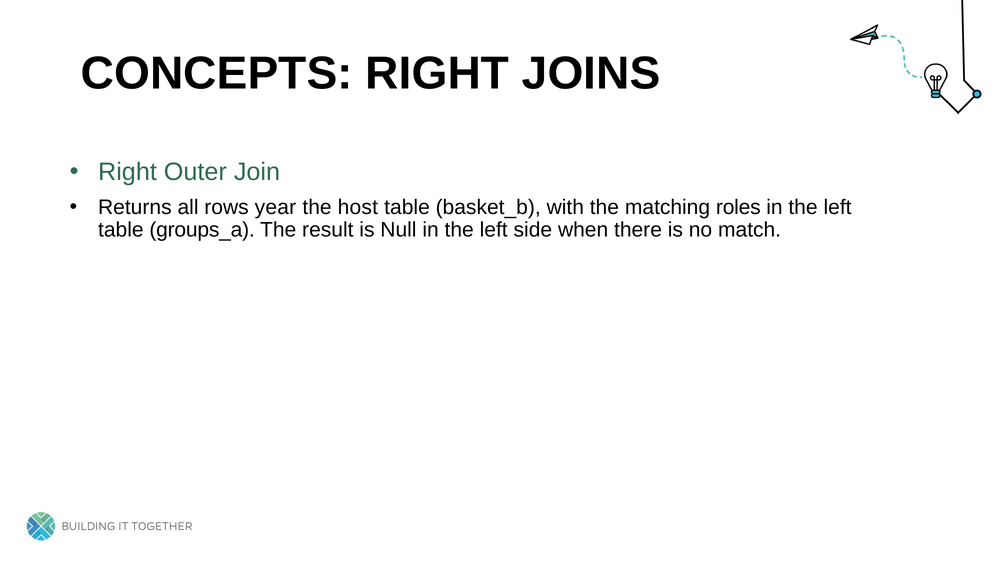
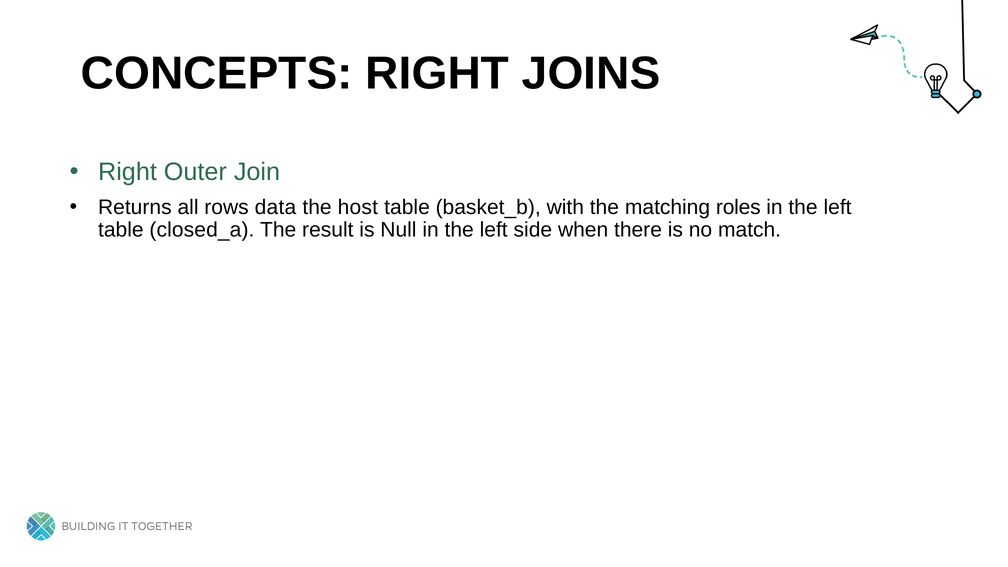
year: year -> data
groups_a: groups_a -> closed_a
